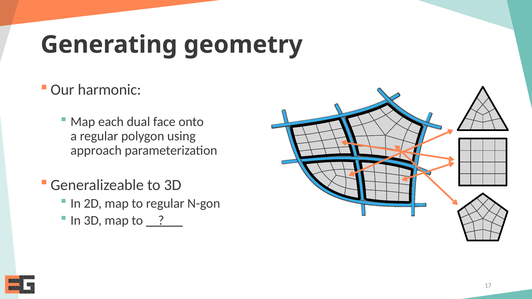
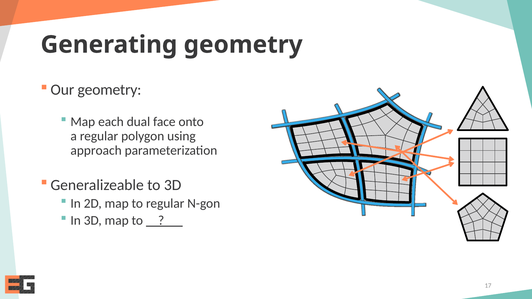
Our harmonic: harmonic -> geometry
